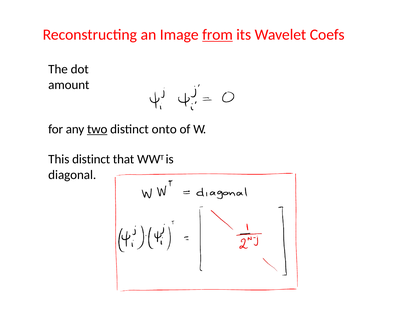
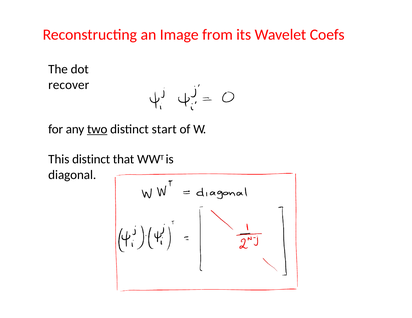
from underline: present -> none
amount: amount -> recover
onto: onto -> start
